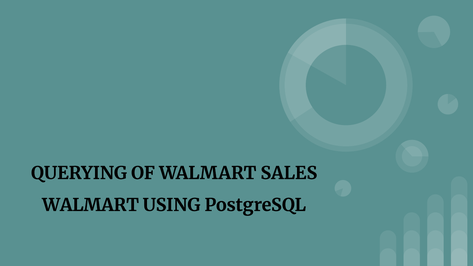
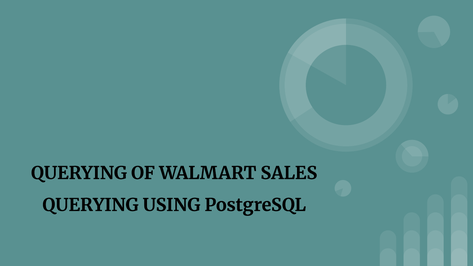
WALMART at (91, 205): WALMART -> QUERYING
